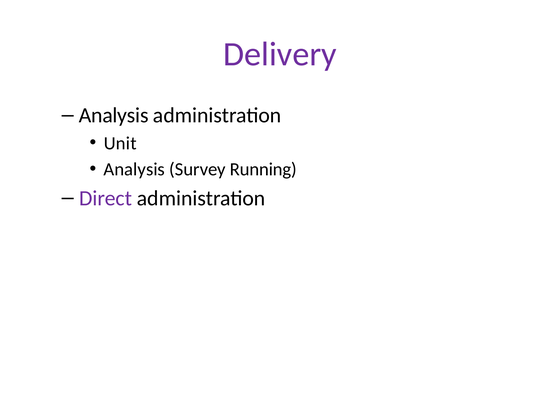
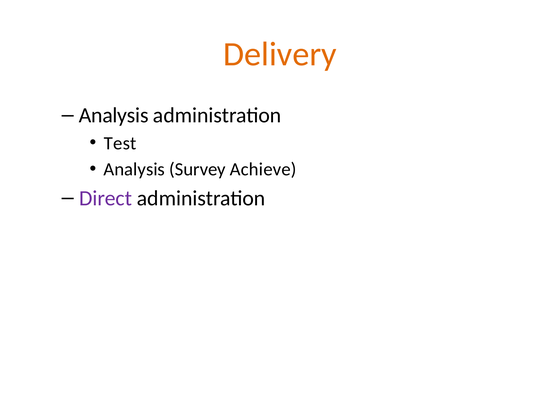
Delivery colour: purple -> orange
Unit: Unit -> Test
Running: Running -> Achieve
